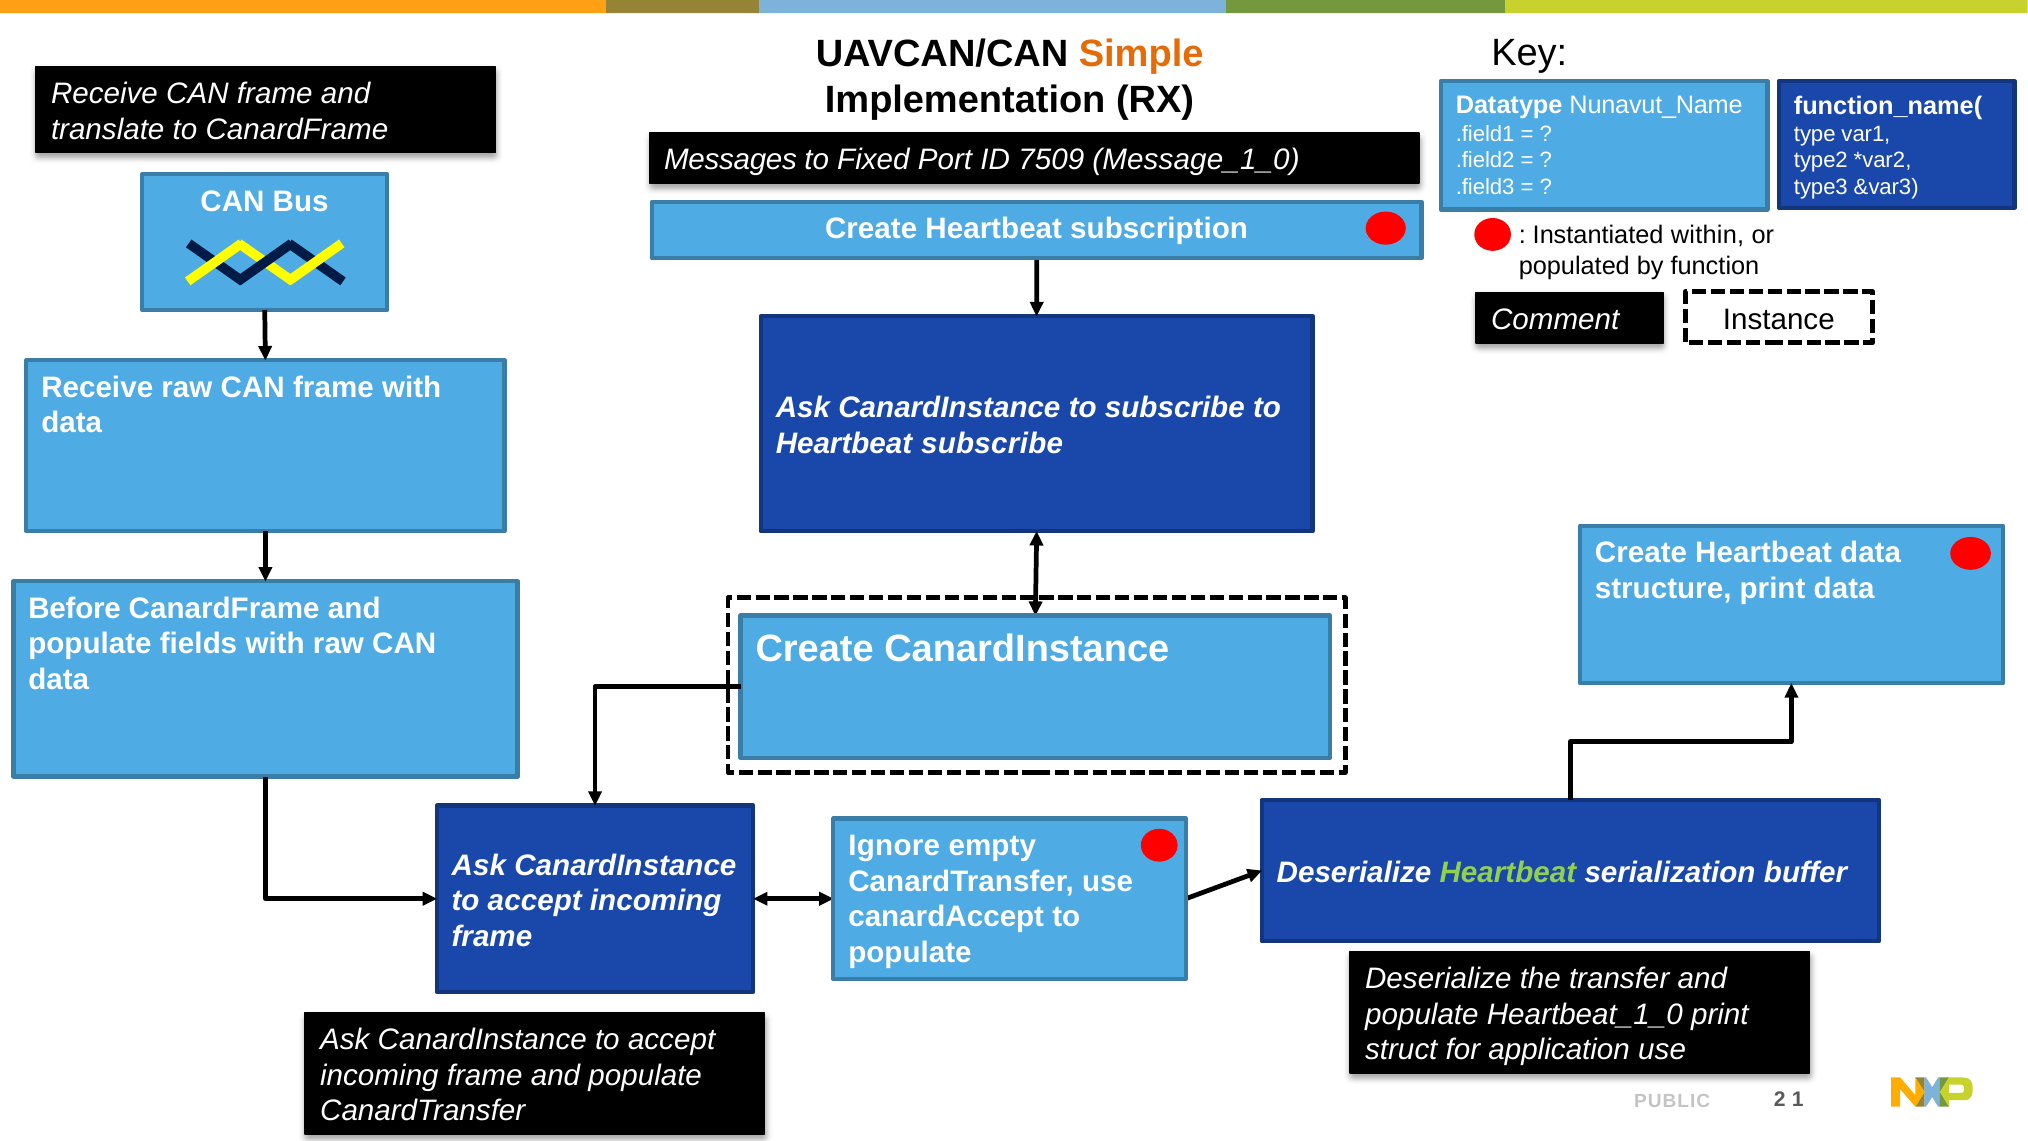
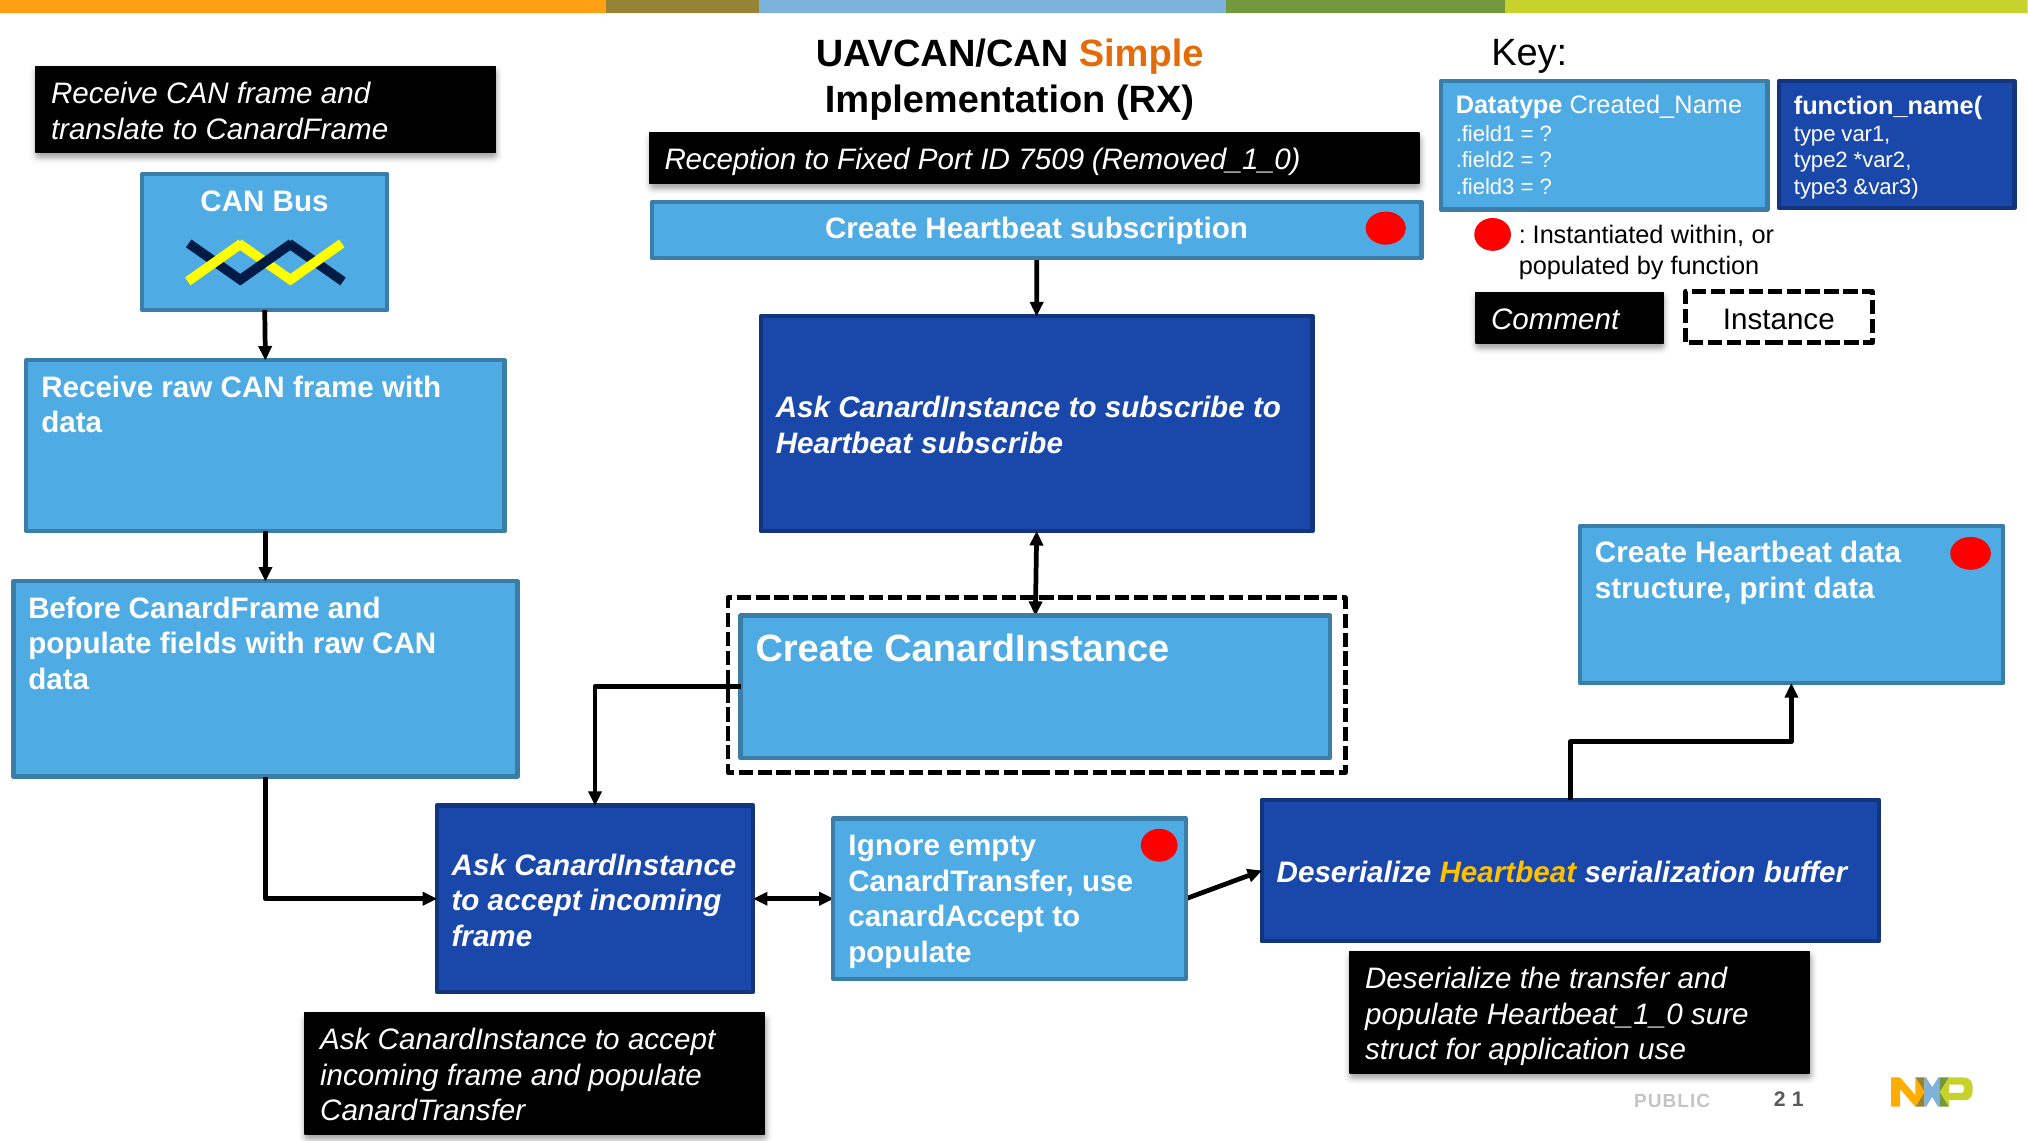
Nunavut_Name: Nunavut_Name -> Created_Name
Messages: Messages -> Reception
Message_1_0: Message_1_0 -> Removed_1_0
Heartbeat at (1508, 873) colour: light green -> yellow
Heartbeat_1_0 print: print -> sure
